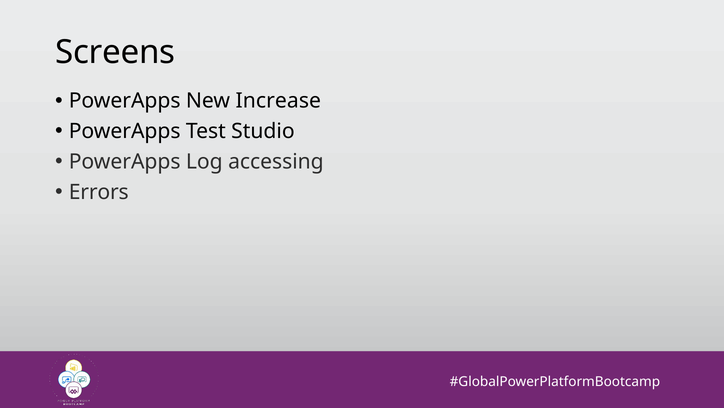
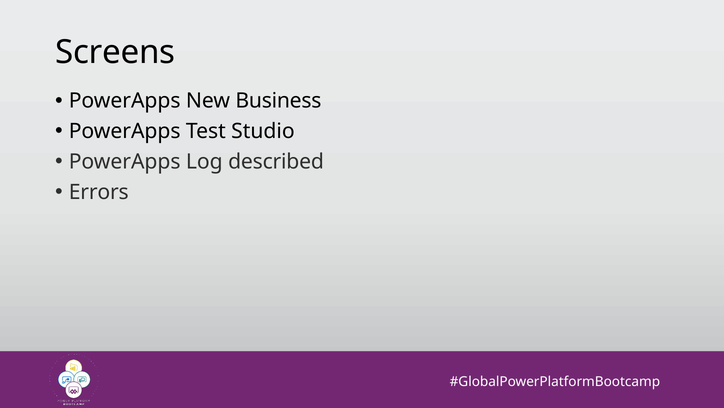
Increase: Increase -> Business
accessing: accessing -> described
